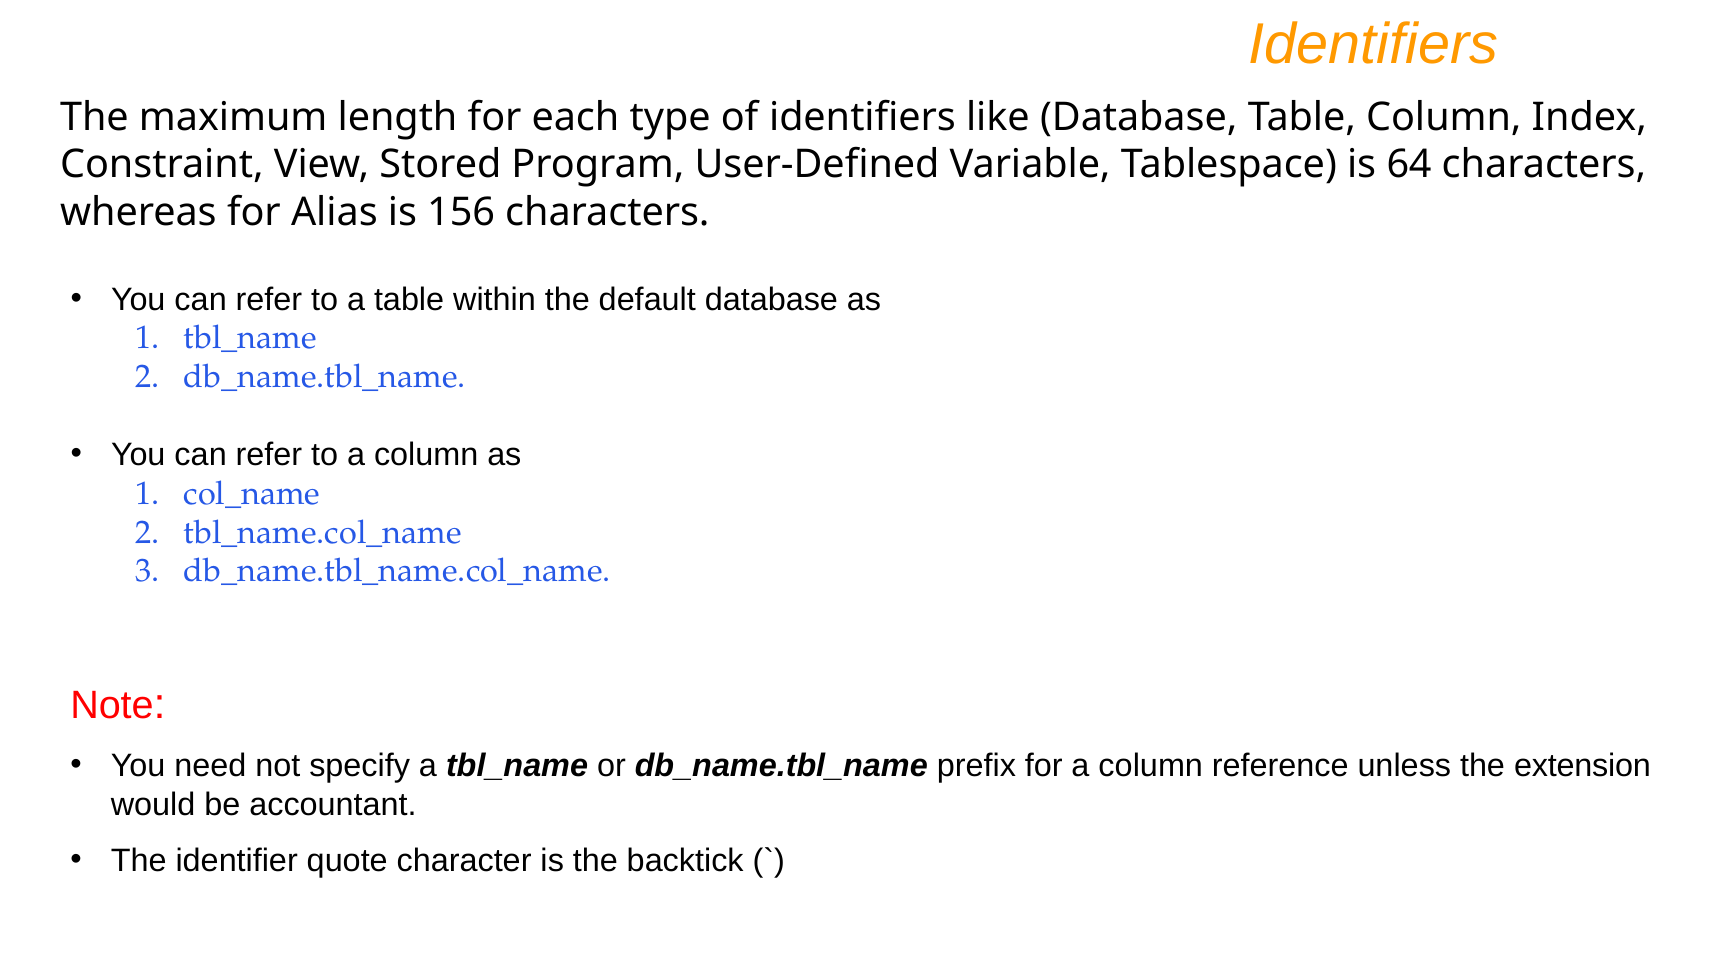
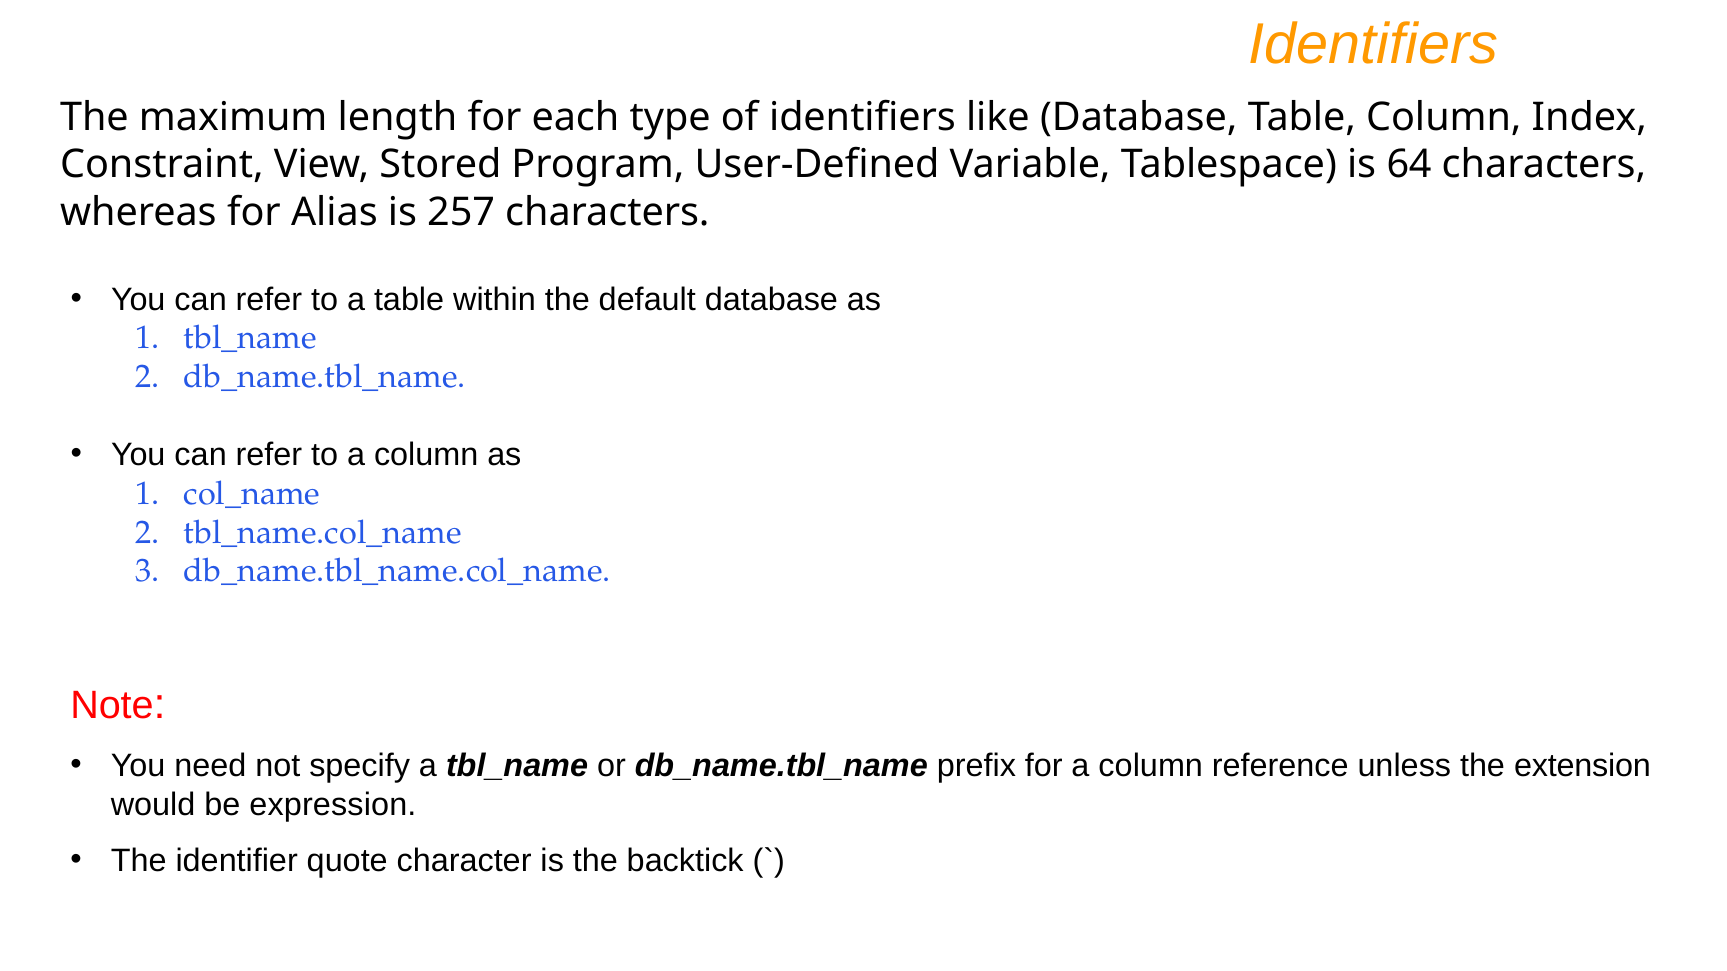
156: 156 -> 257
accountant: accountant -> expression
